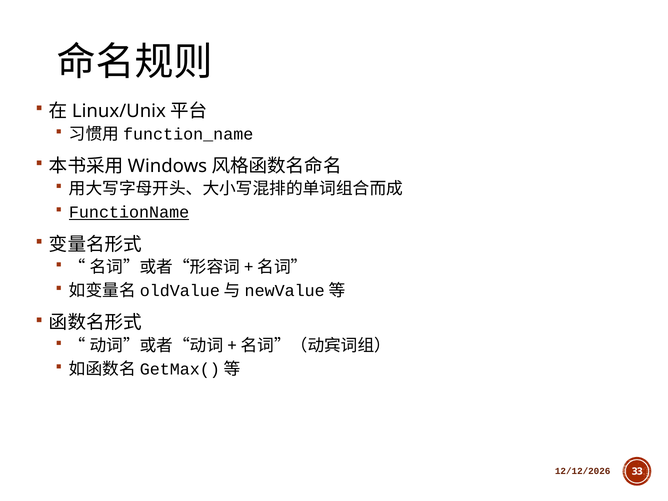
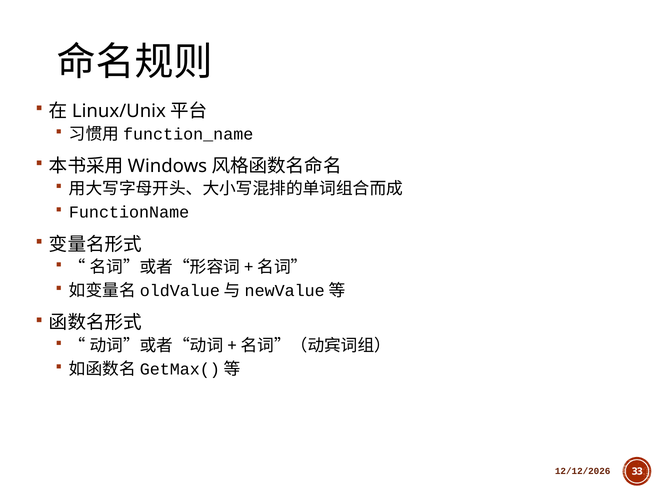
FunctionName underline: present -> none
